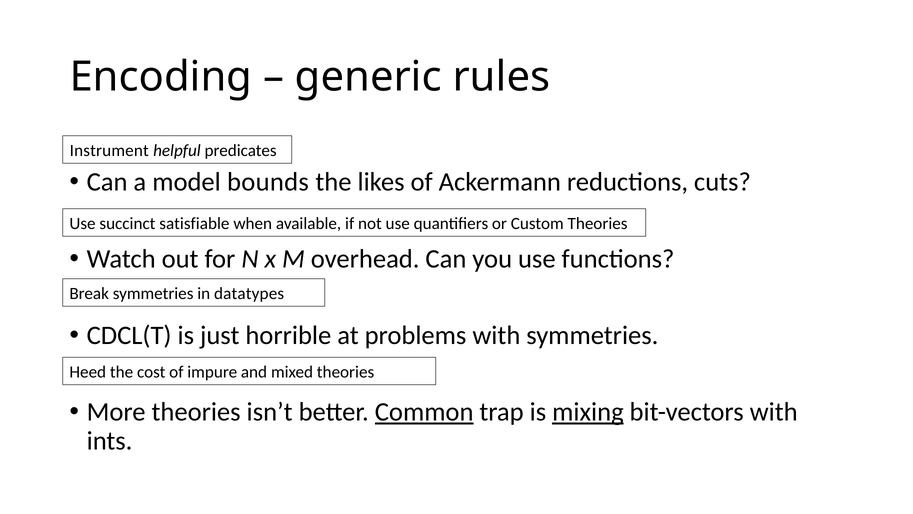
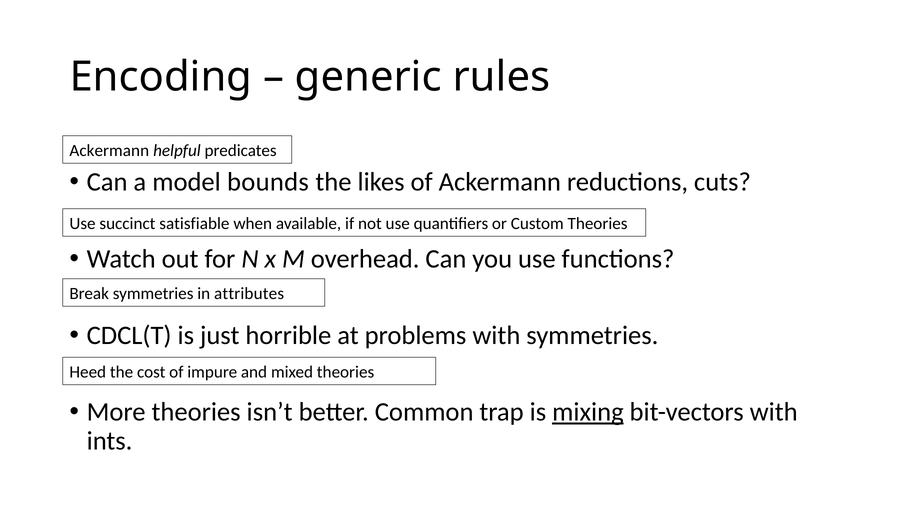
Instrument at (109, 151): Instrument -> Ackermann
datatypes: datatypes -> attributes
Common underline: present -> none
